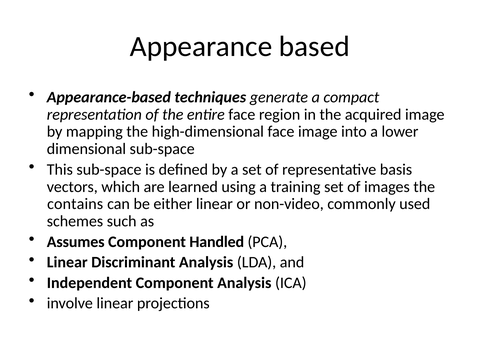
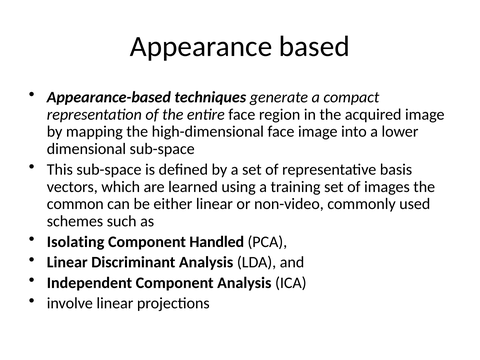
contains: contains -> common
Assumes: Assumes -> Isolating
